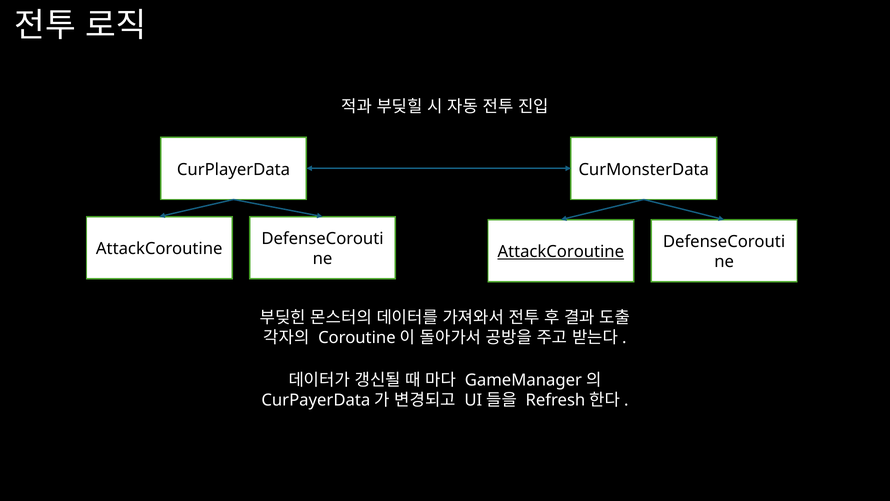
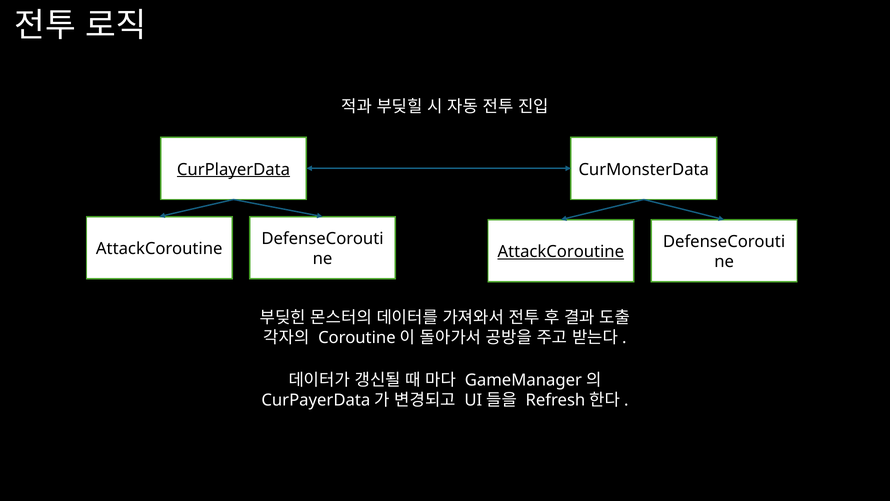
CurPlayerData underline: none -> present
